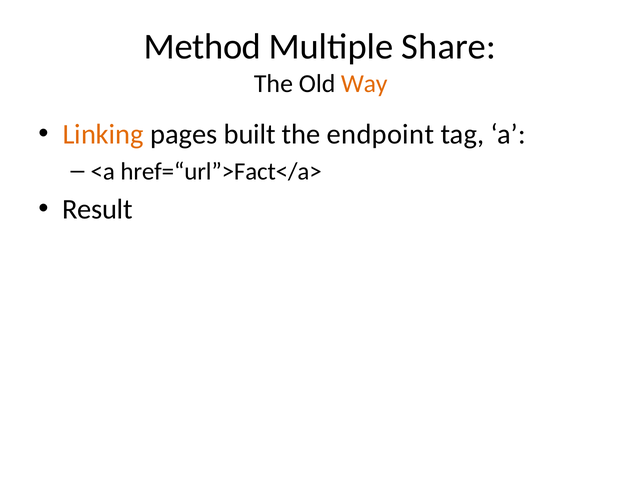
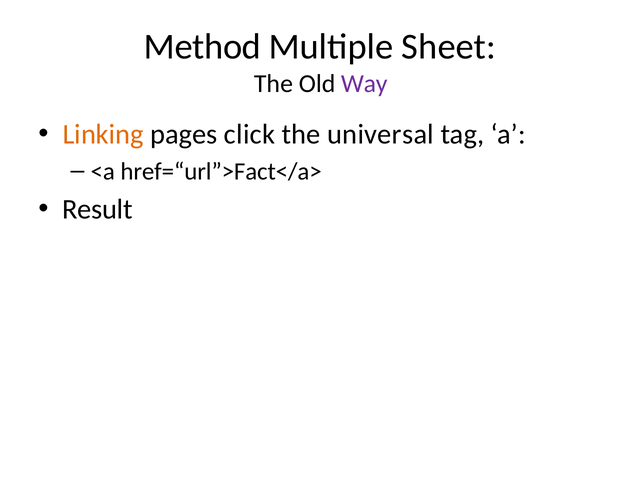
Share: Share -> Sheet
Way colour: orange -> purple
built: built -> click
endpoint: endpoint -> universal
